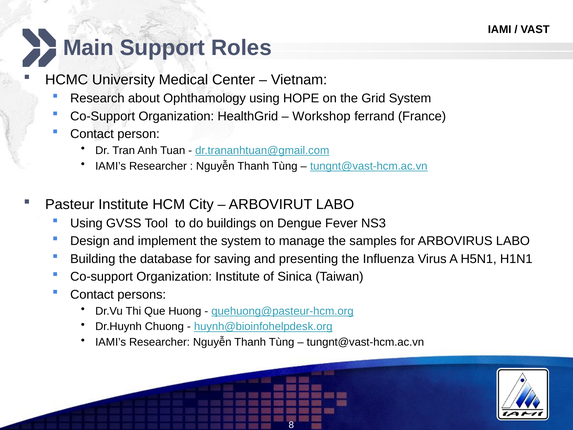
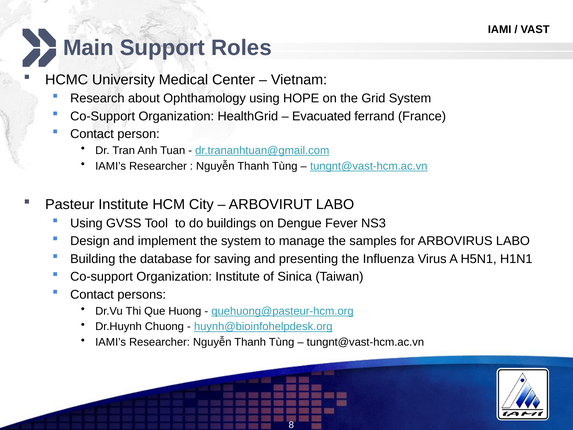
Workshop: Workshop -> Evacuated
